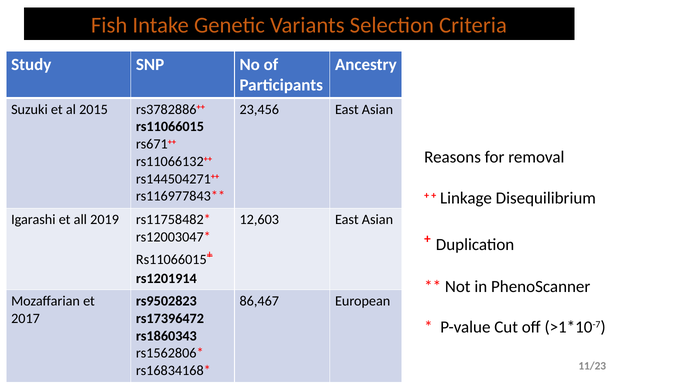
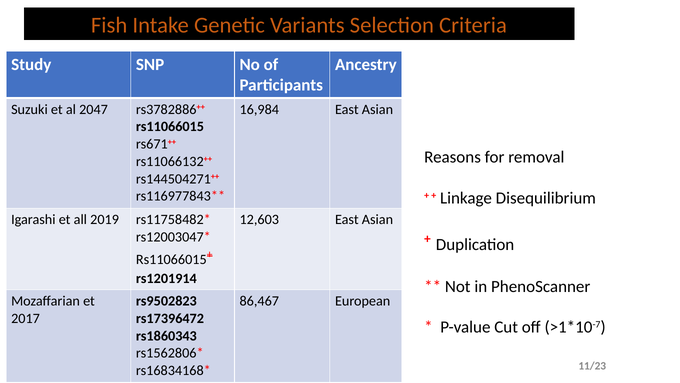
2015: 2015 -> 2047
23,456: 23,456 -> 16,984
